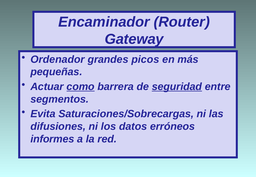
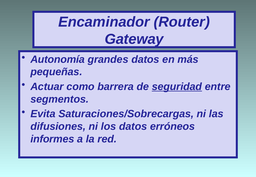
Ordenador: Ordenador -> Autonomía
grandes picos: picos -> datos
como underline: present -> none
